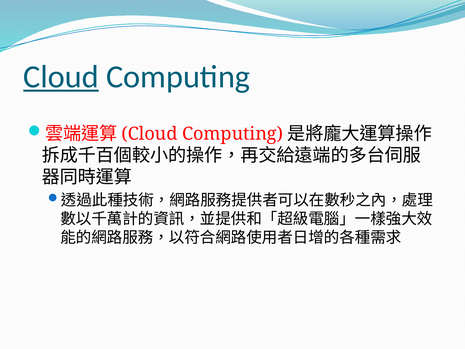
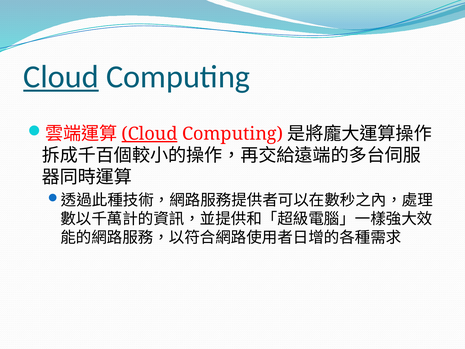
Cloud at (150, 134) underline: none -> present
